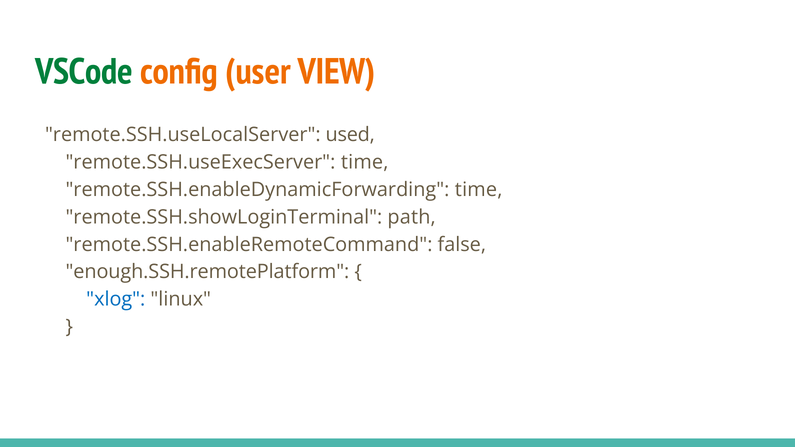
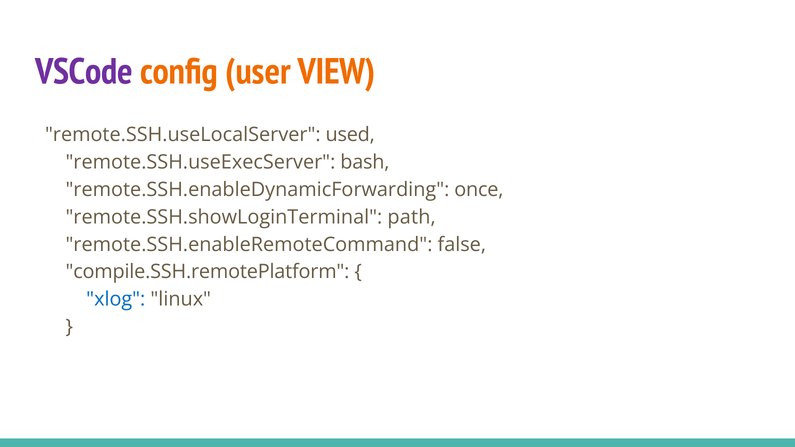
VSCode colour: green -> purple
remote.SSH.useExecServer time: time -> bash
remote.SSH.enableDynamicForwarding time: time -> once
enough.SSH.remotePlatform: enough.SSH.remotePlatform -> compile.SSH.remotePlatform
